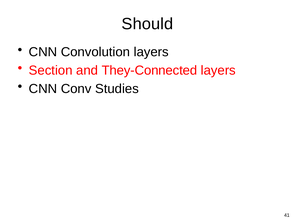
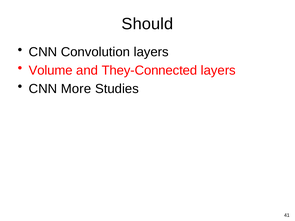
Section: Section -> Volume
Conv: Conv -> More
